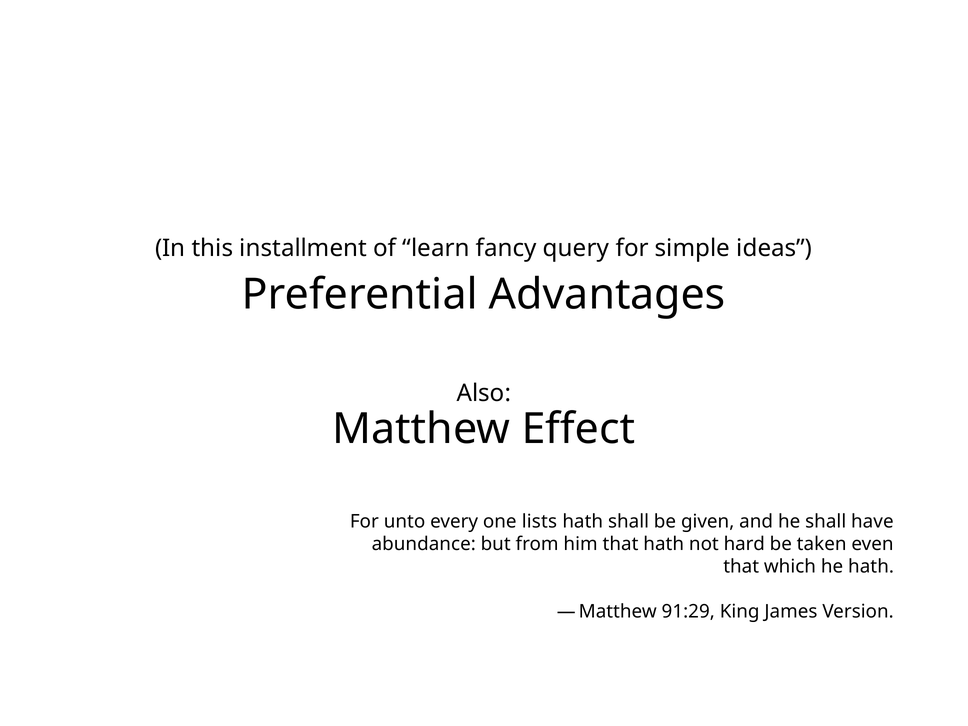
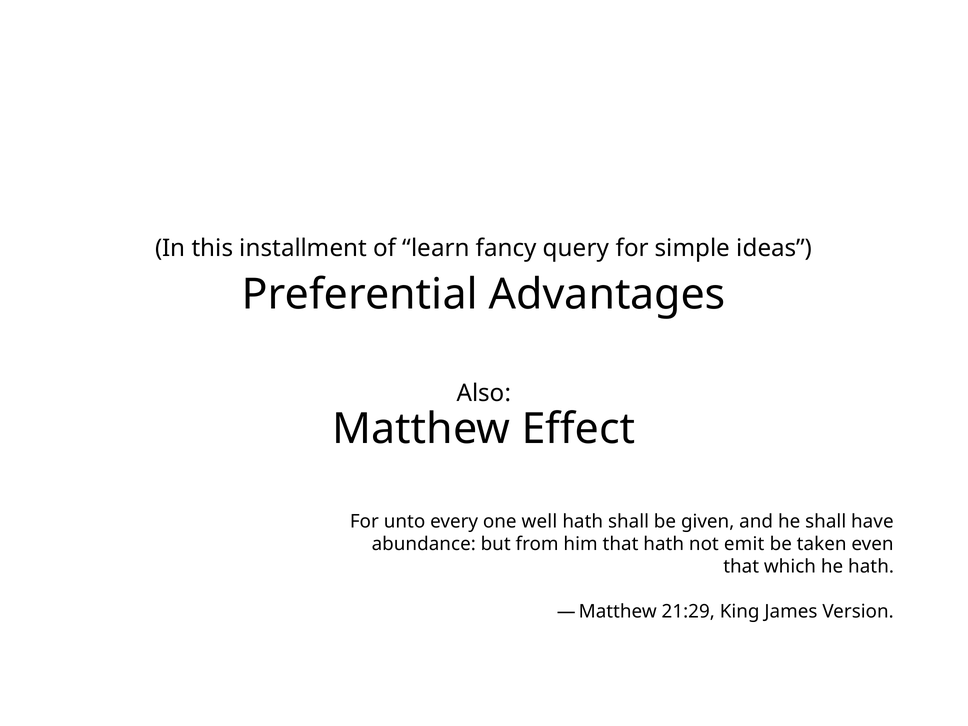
lists: lists -> well
hard: hard -> emit
91:29: 91:29 -> 21:29
